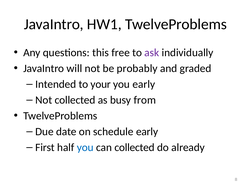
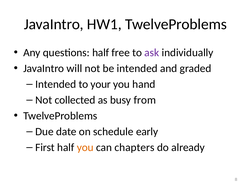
questions this: this -> half
be probably: probably -> intended
you early: early -> hand
you at (85, 148) colour: blue -> orange
can collected: collected -> chapters
